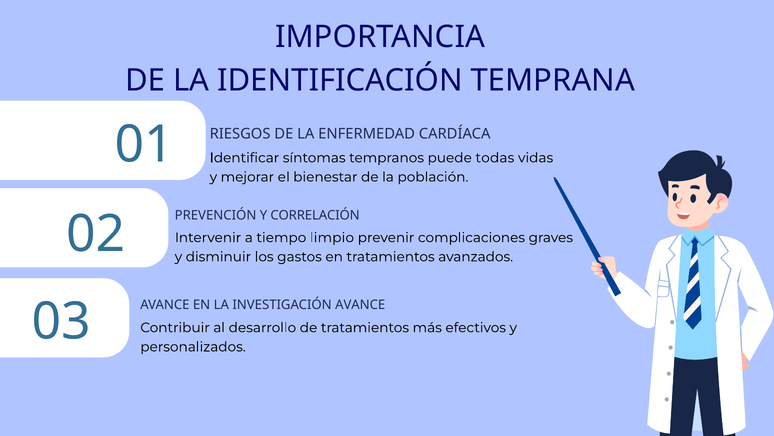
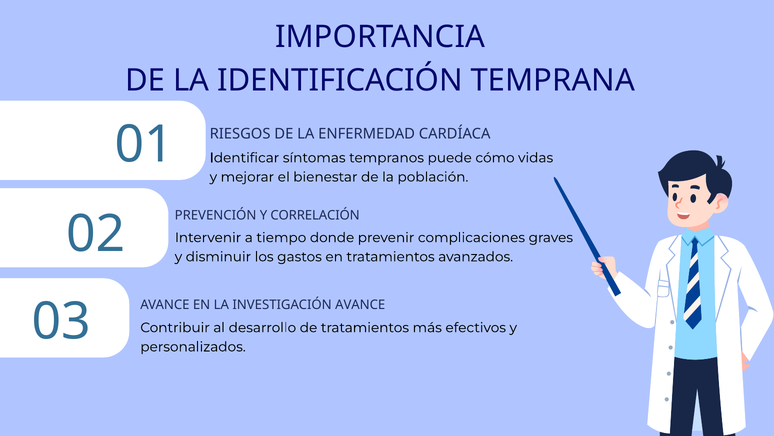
todas: todas -> cómo
limpio: limpio -> donde
